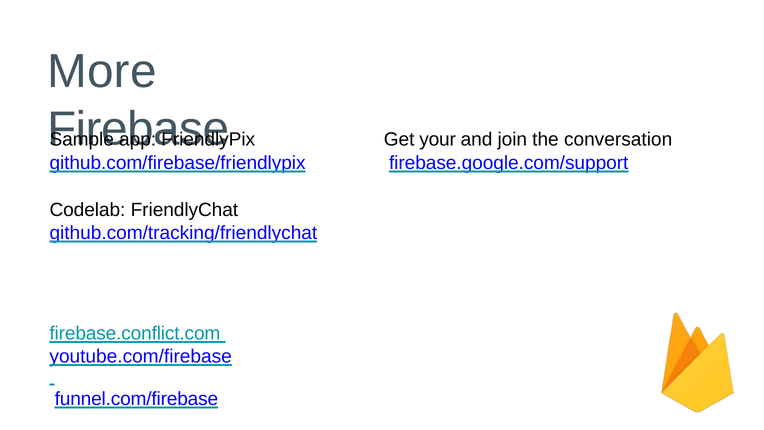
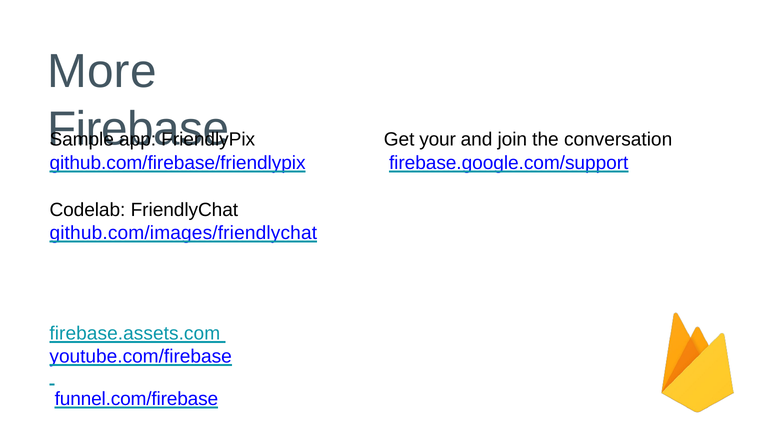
github.com/tracking/friendlychat: github.com/tracking/friendlychat -> github.com/images/friendlychat
firebase.conflict.com: firebase.conflict.com -> firebase.assets.com
